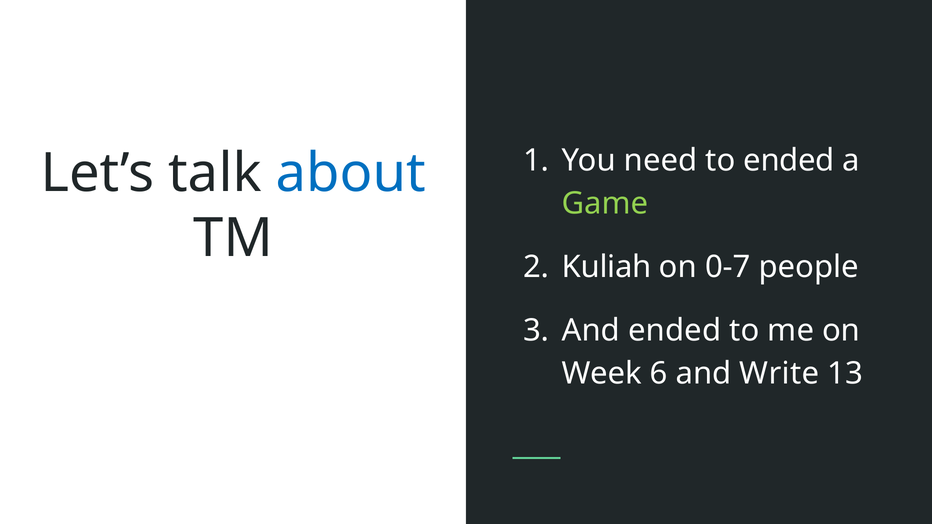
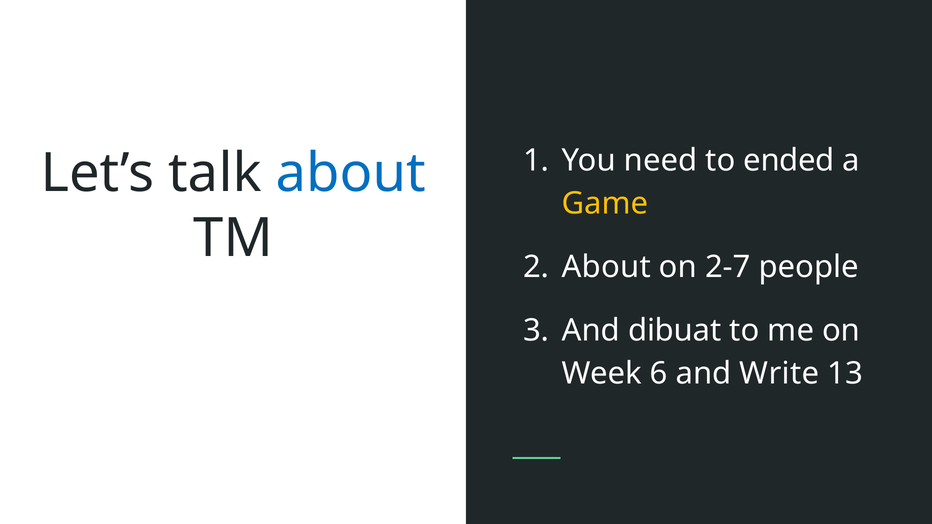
Game colour: light green -> yellow
Kuliah at (607, 267): Kuliah -> About
0-7: 0-7 -> 2-7
And ended: ended -> dibuat
